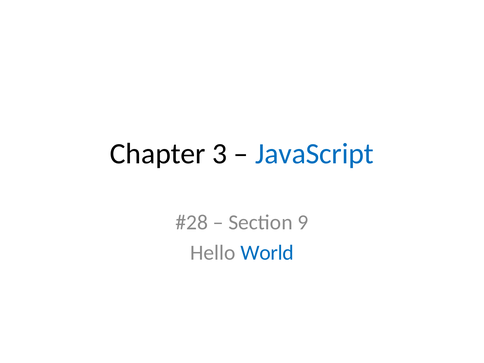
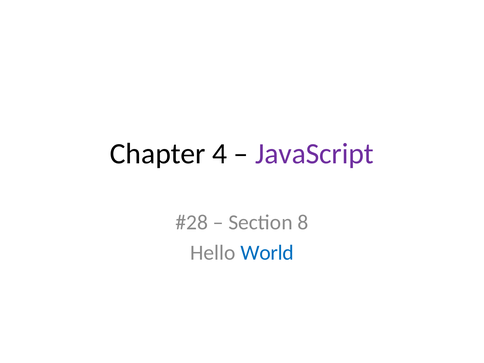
3: 3 -> 4
JavaScript colour: blue -> purple
9: 9 -> 8
